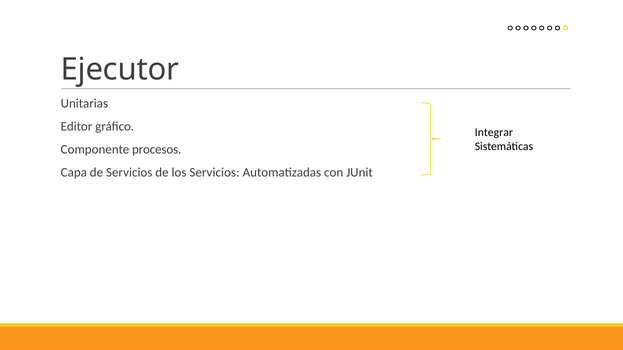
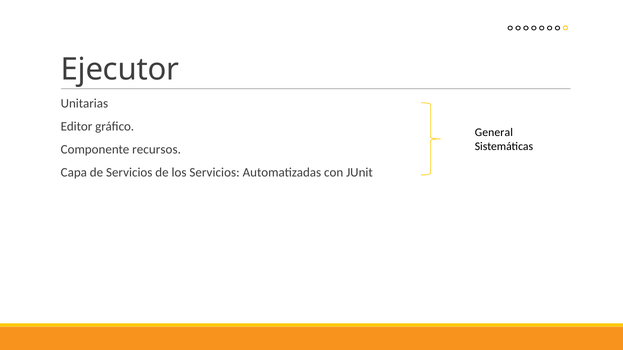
Integrar: Integrar -> General
procesos: procesos -> recursos
